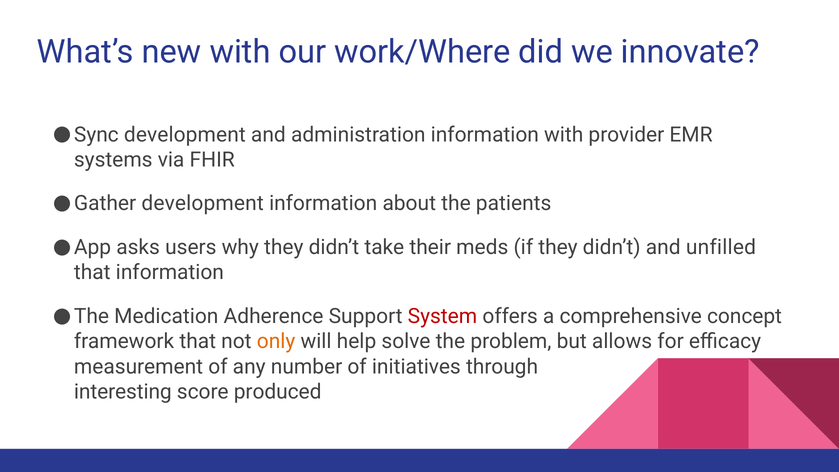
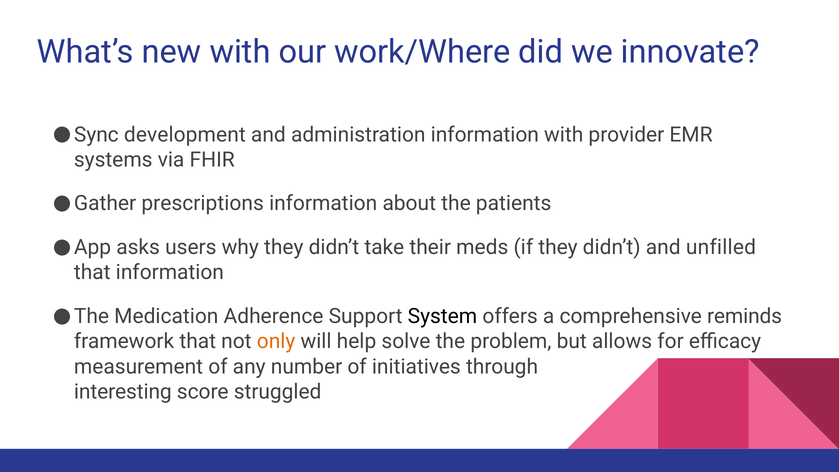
development at (203, 204): development -> prescriptions
System colour: red -> black
concept: concept -> reminds
produced: produced -> struggled
